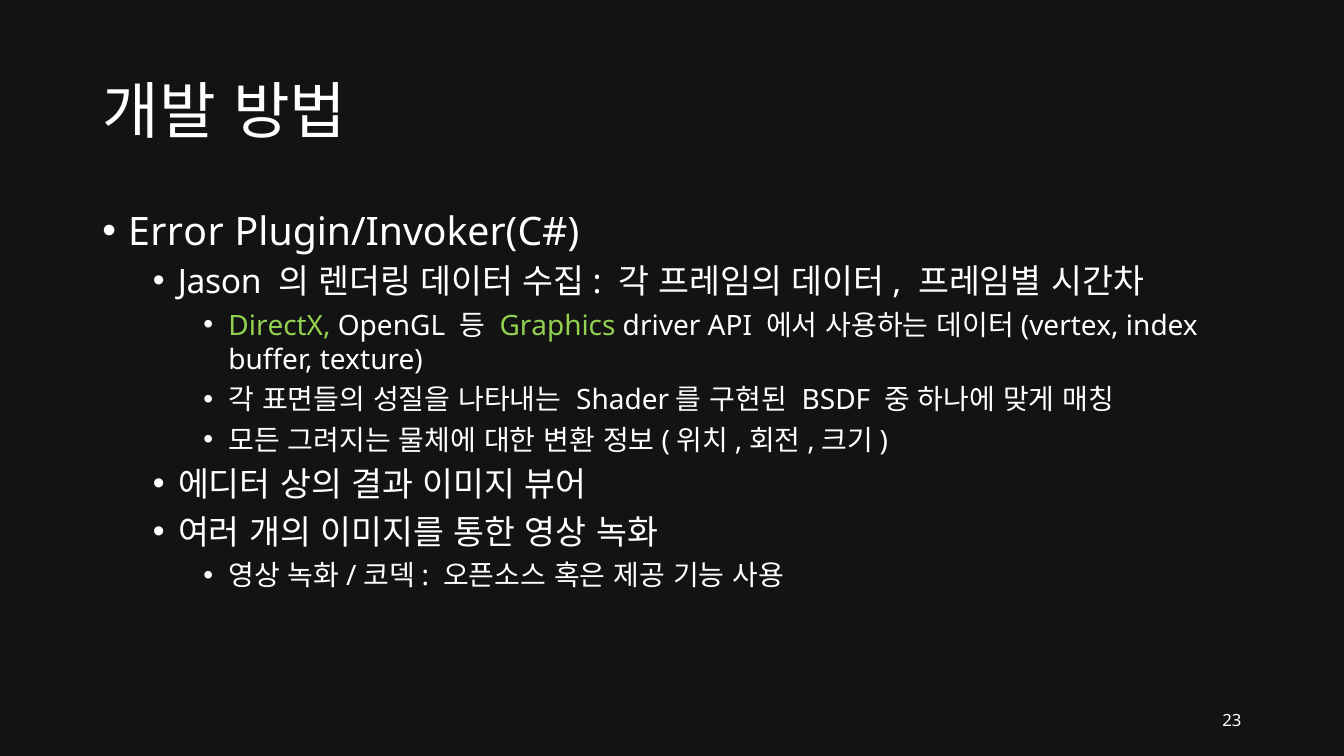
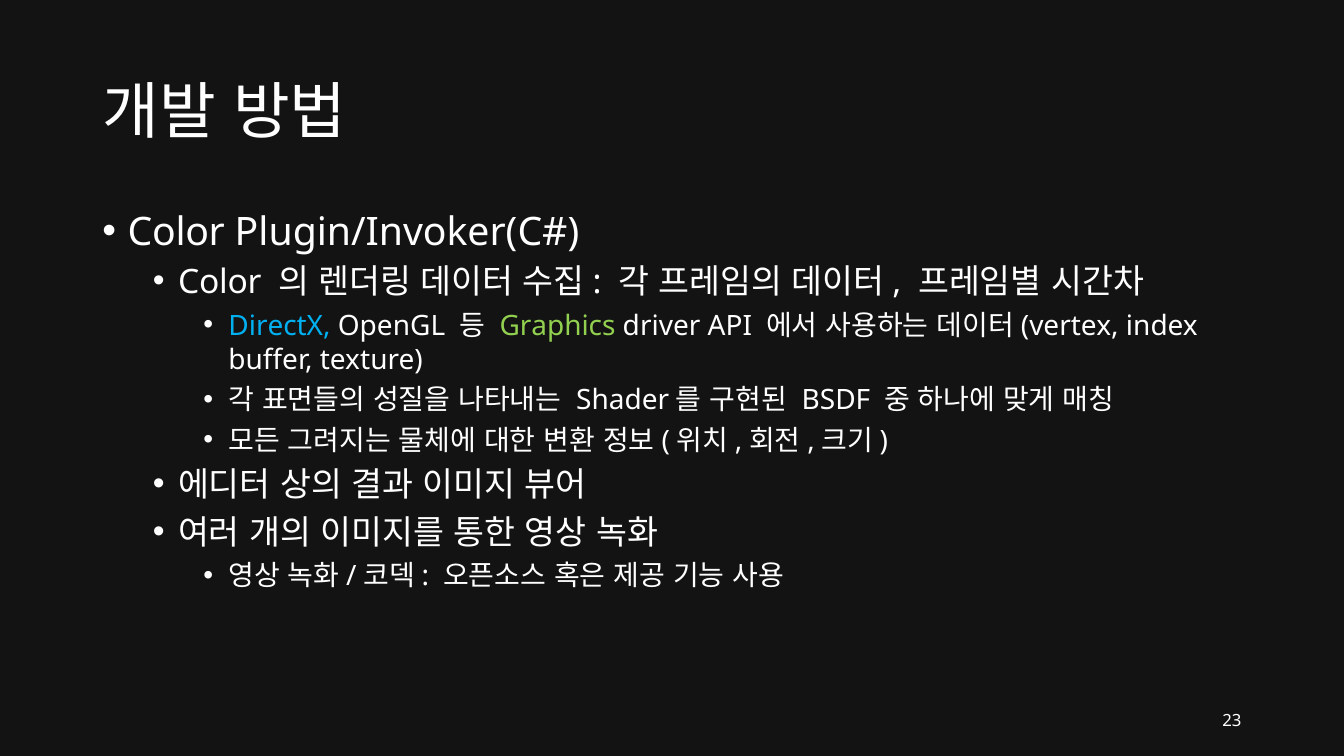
Error at (176, 232): Error -> Color
Jason at (220, 283): Jason -> Color
DirectX colour: light green -> light blue
